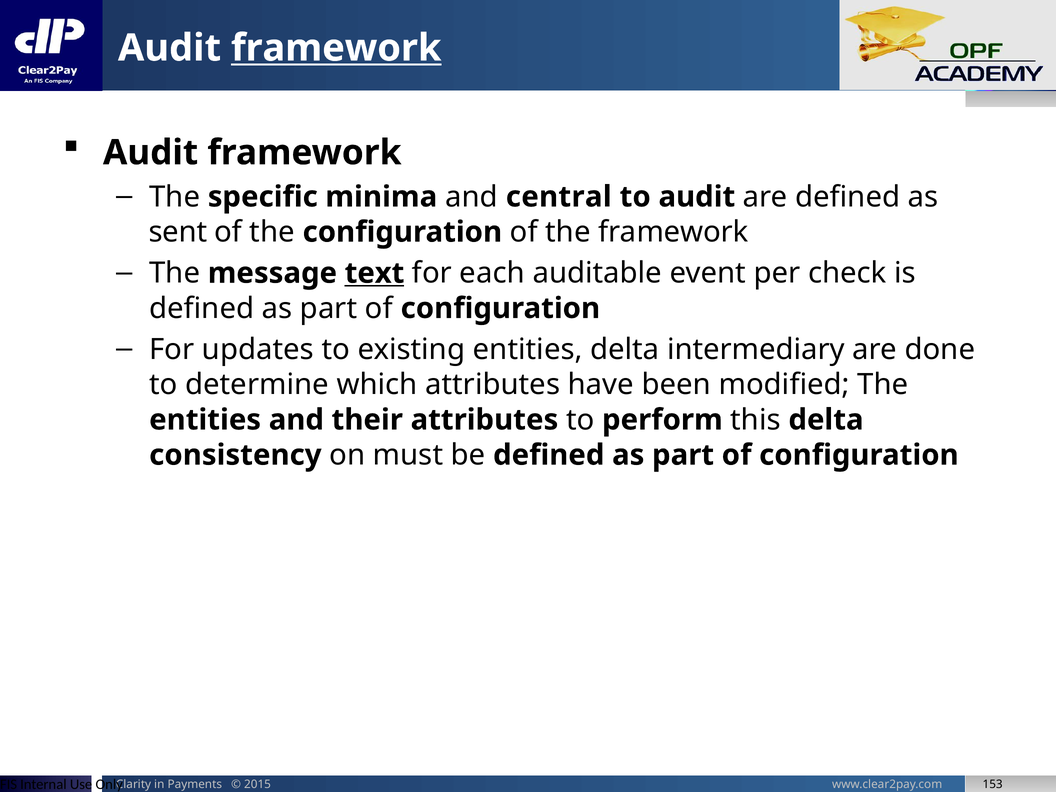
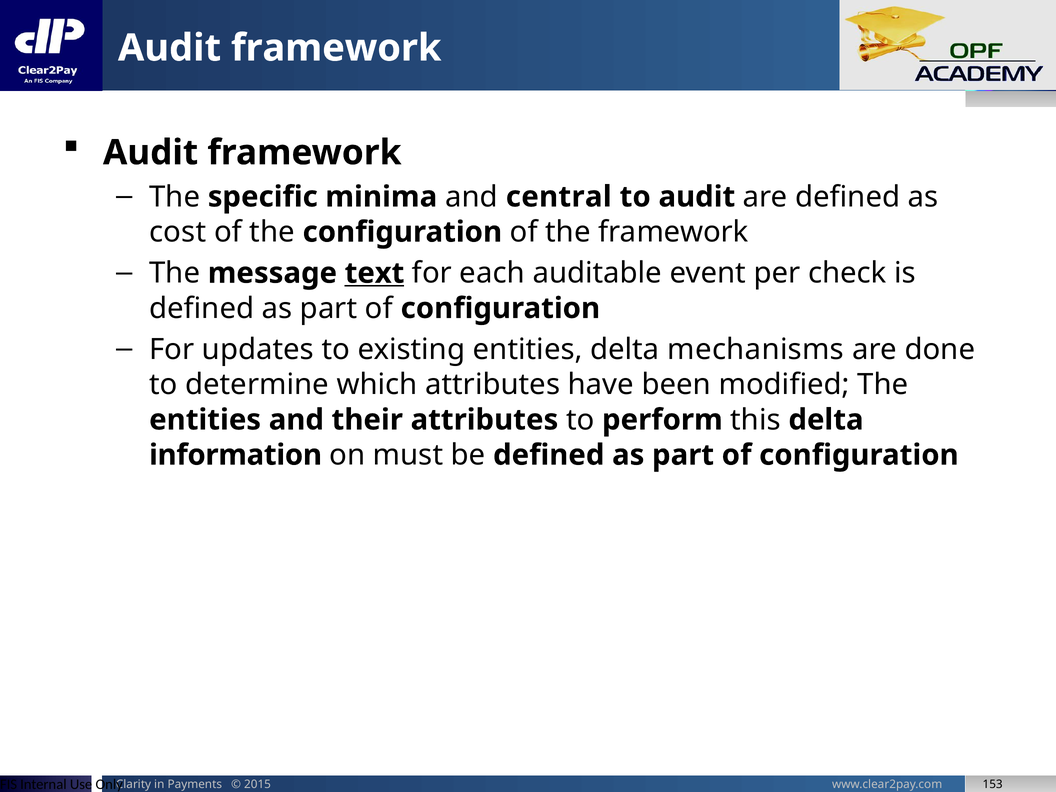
framework at (336, 48) underline: present -> none
sent: sent -> cost
intermediary: intermediary -> mechanisms
consistency: consistency -> information
